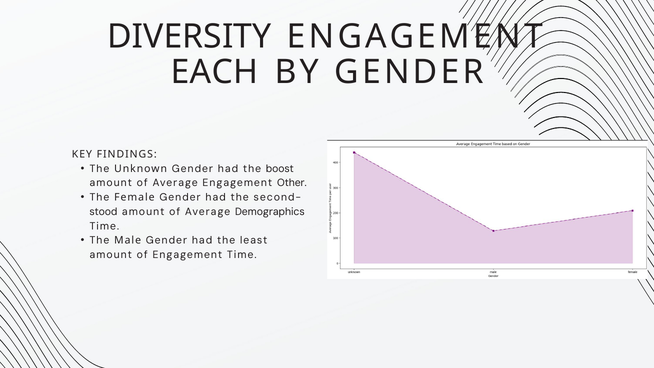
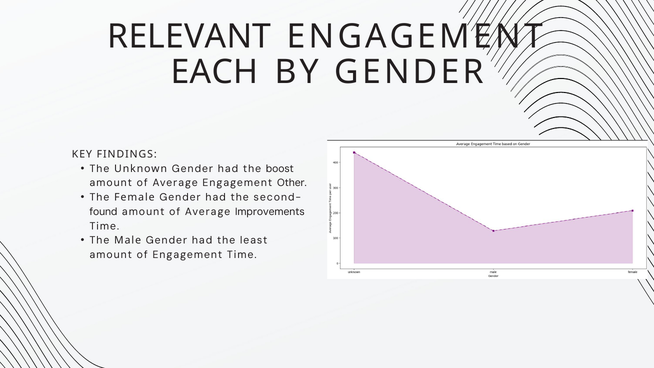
DIVERSITY: DIVERSITY -> RELEVANT
stood: stood -> found
Demographics: Demographics -> Improvements
